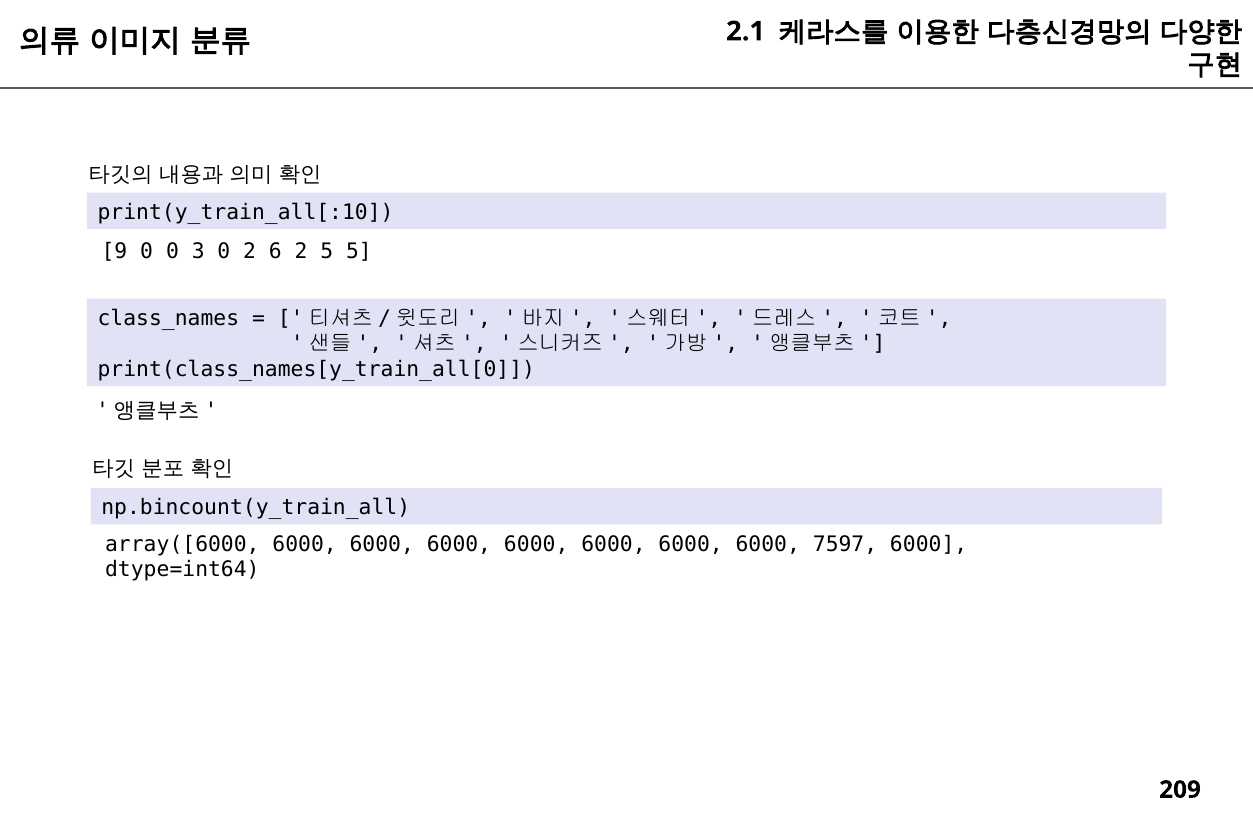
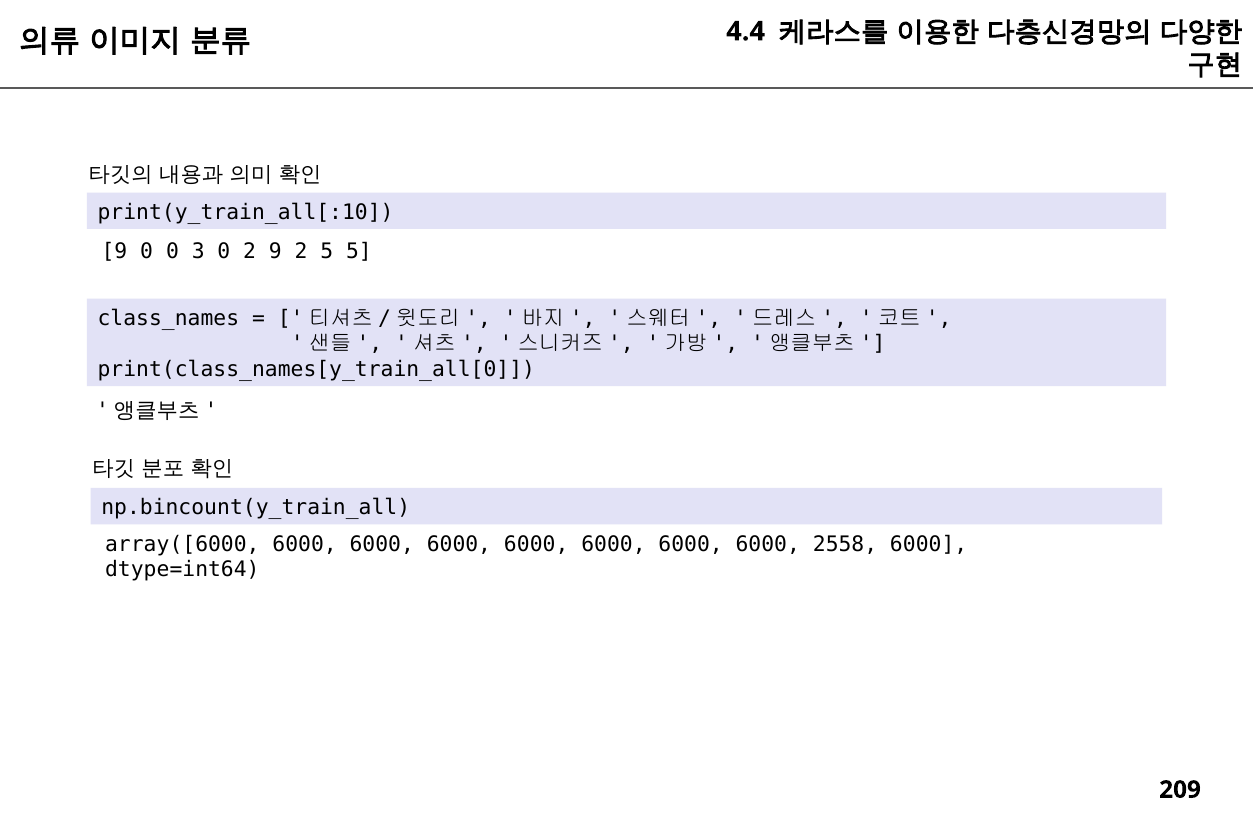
2.1: 2.1 -> 4.4
2 6: 6 -> 9
7597: 7597 -> 2558
